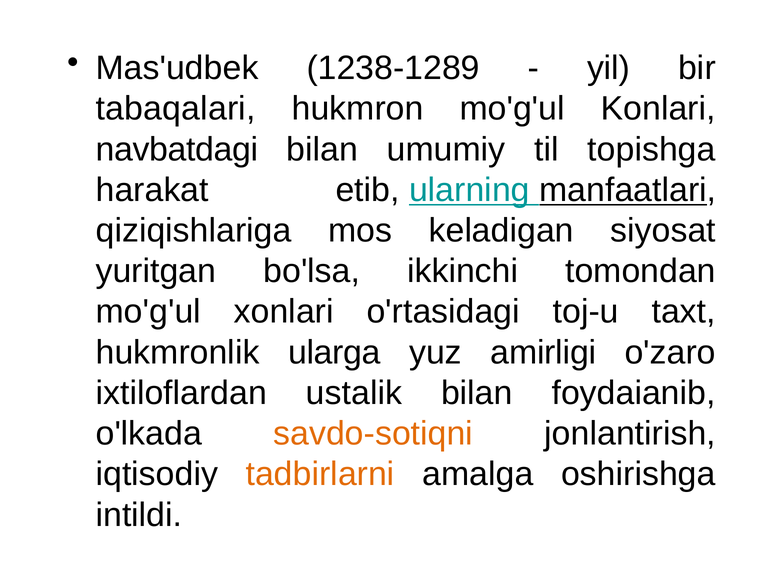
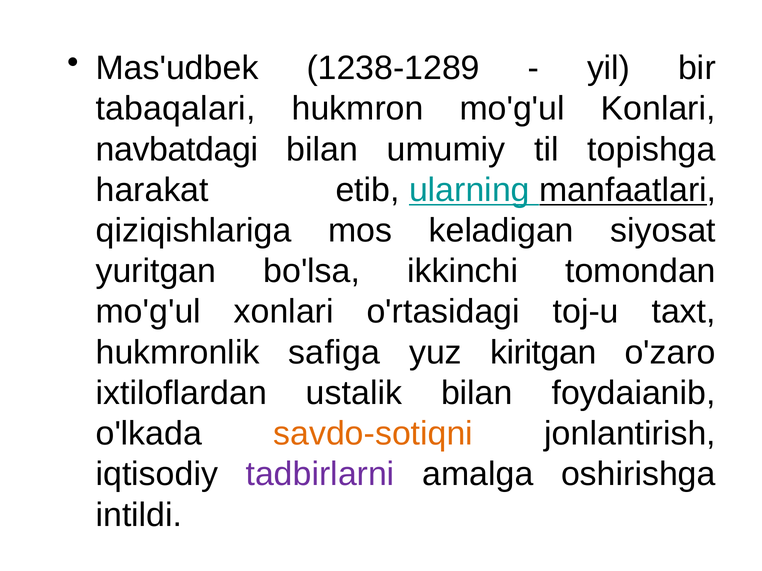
ularga: ularga -> safiga
amirligi: amirligi -> kiritgan
tadbirlarni colour: orange -> purple
